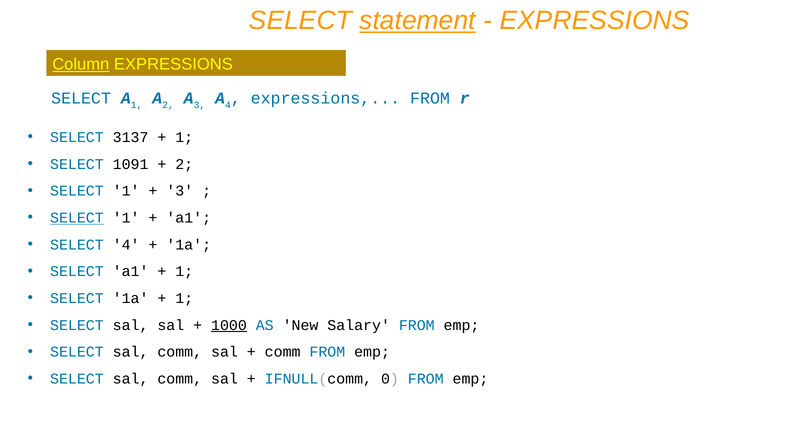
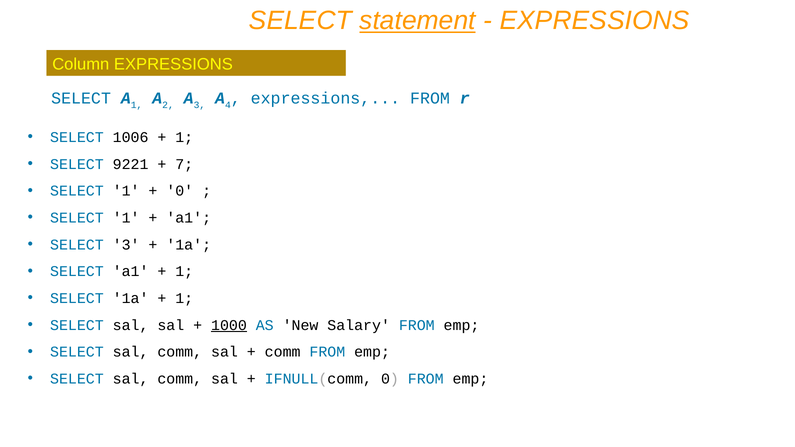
Column underline: present -> none
3137: 3137 -> 1006
1091: 1091 -> 9221
2 at (184, 164): 2 -> 7
3 at (180, 191): 3 -> 0
SELECT at (77, 218) underline: present -> none
SELECT 4: 4 -> 3
